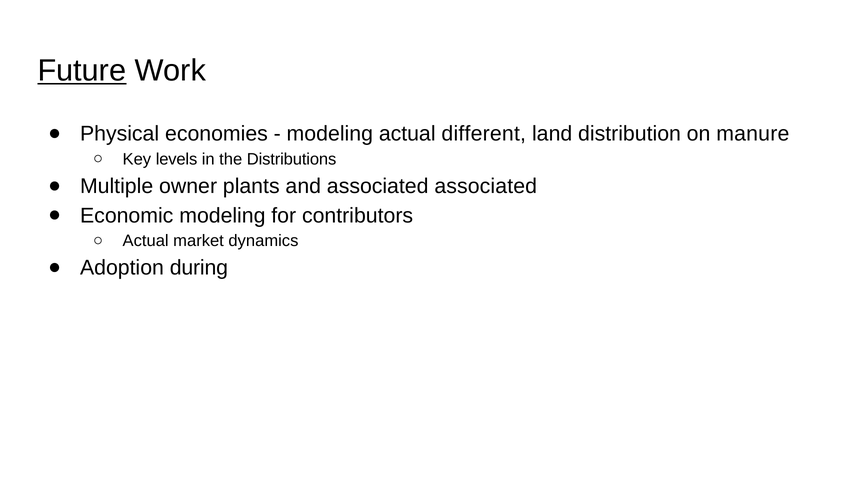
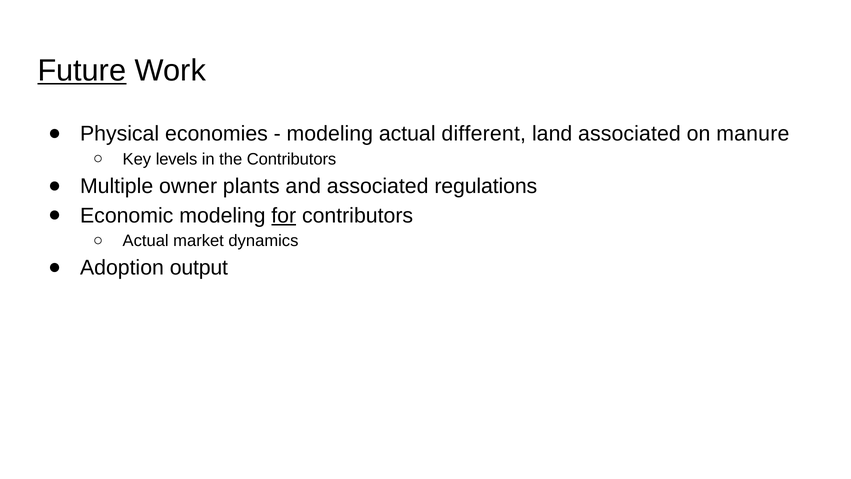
land distribution: distribution -> associated
the Distributions: Distributions -> Contributors
associated associated: associated -> regulations
for underline: none -> present
during: during -> output
